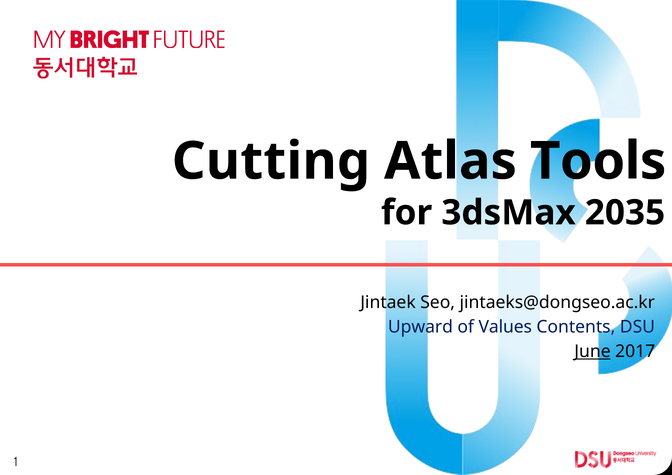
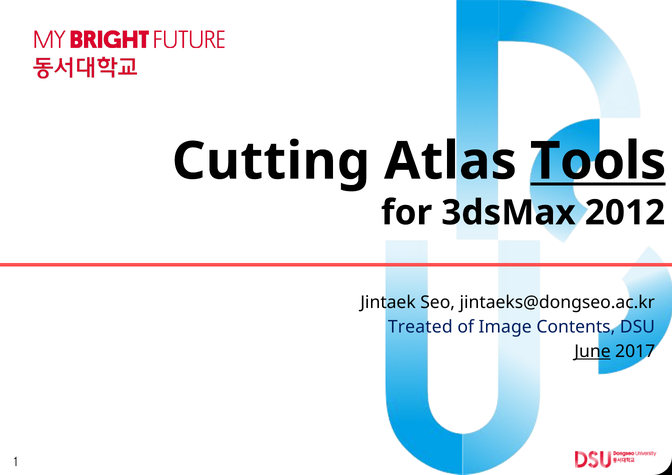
Tools underline: none -> present
2035: 2035 -> 2012
Upward: Upward -> Treated
Values: Values -> Image
